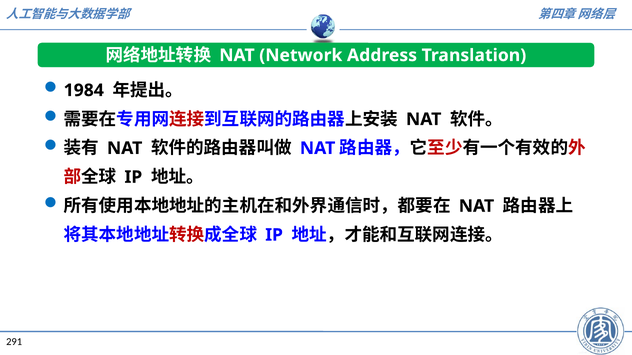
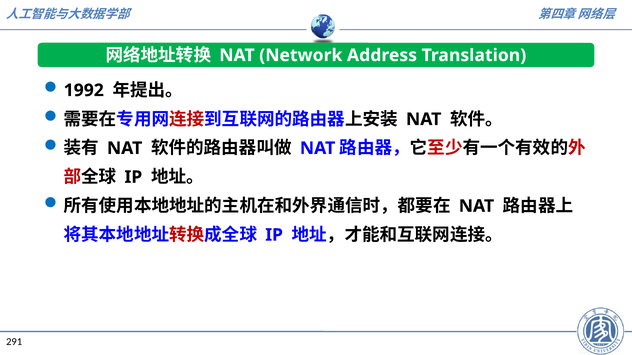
1984: 1984 -> 1992
